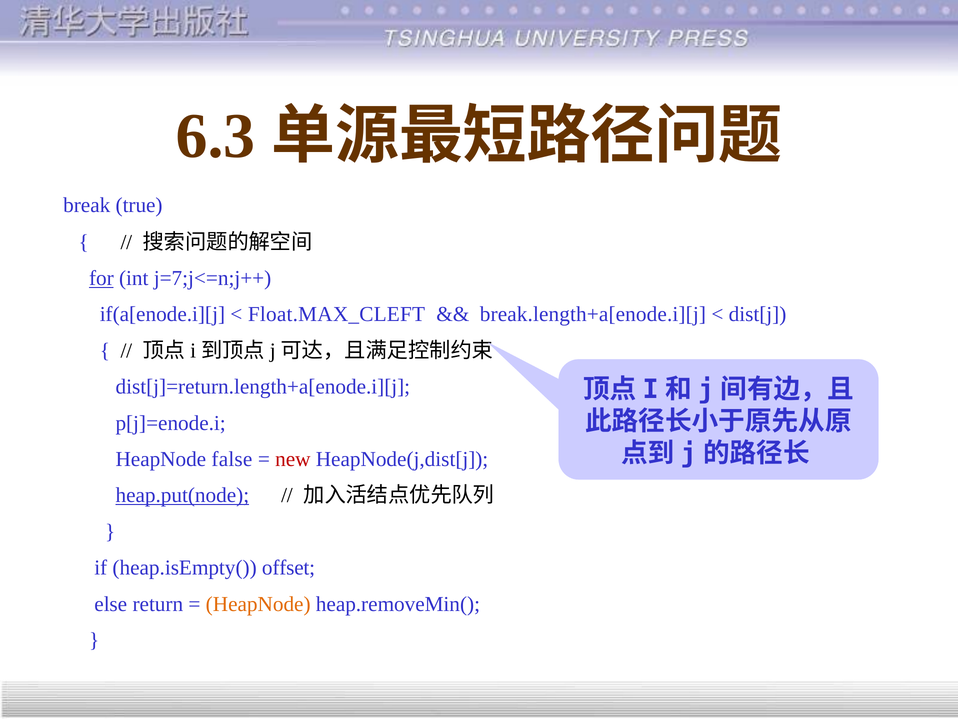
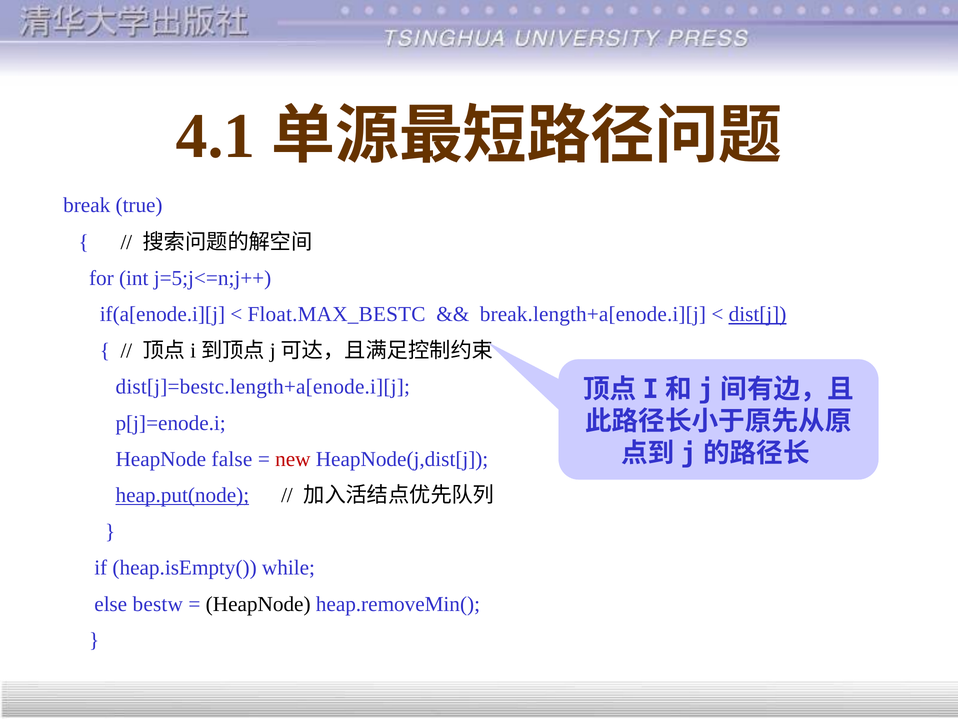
6.3: 6.3 -> 4.1
for underline: present -> none
j=7;j<=n;j++: j=7;j<=n;j++ -> j=5;j<=n;j++
Float.MAX_CLEFT: Float.MAX_CLEFT -> Float.MAX_BESTC
dist[j underline: none -> present
dist[j]=return.length+a[enode.i][j: dist[j]=return.length+a[enode.i][j -> dist[j]=bestc.length+a[enode.i][j
offset: offset -> while
return: return -> bestw
HeapNode at (258, 604) colour: orange -> black
